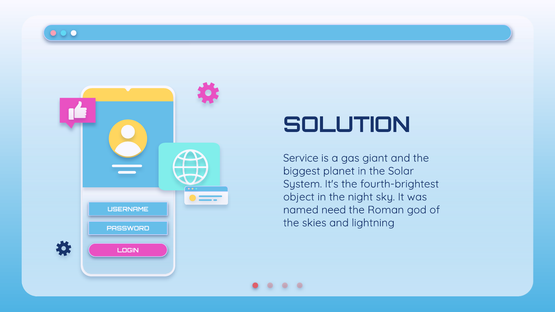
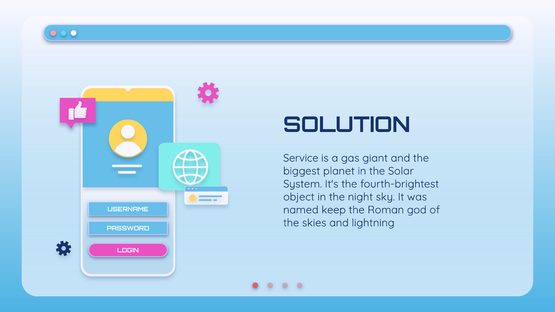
need: need -> keep
